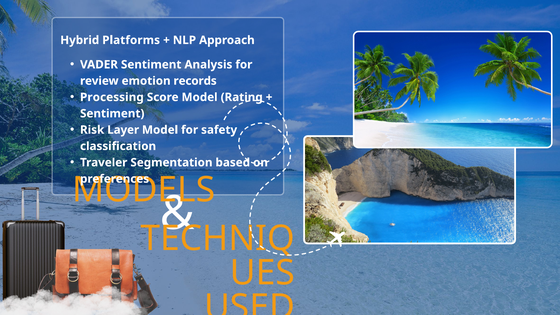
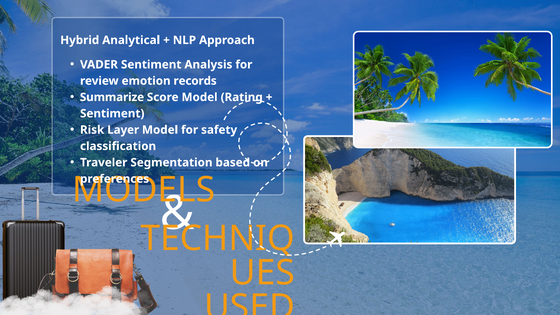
Platforms: Platforms -> Analytical
Processing: Processing -> Summarize
